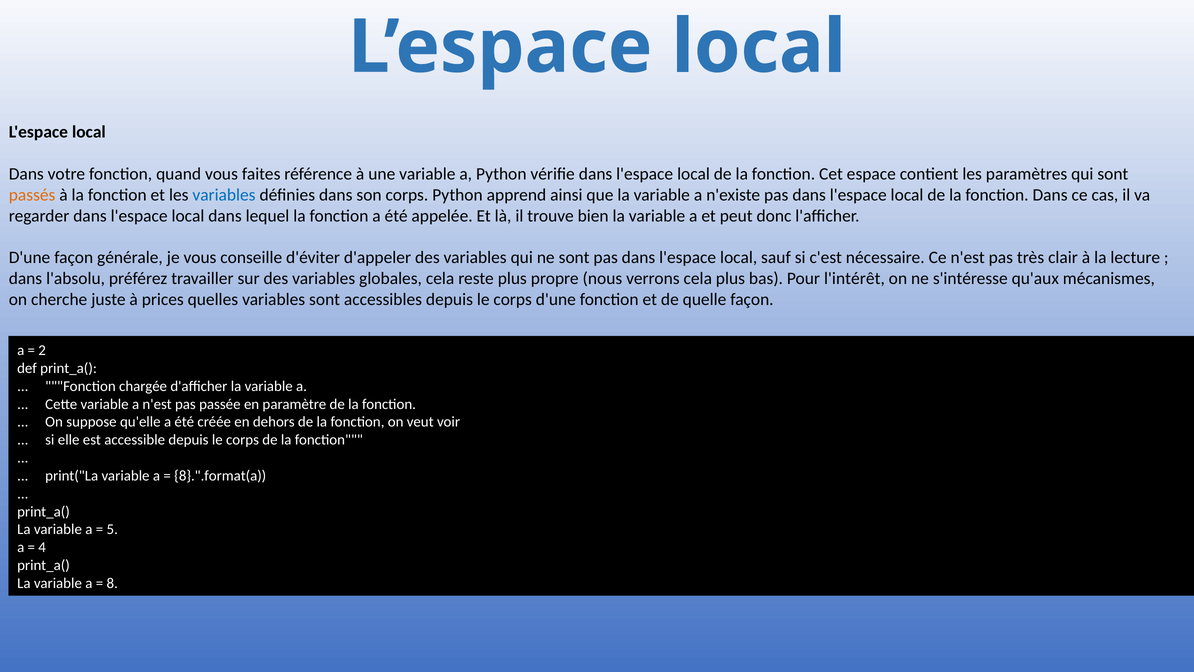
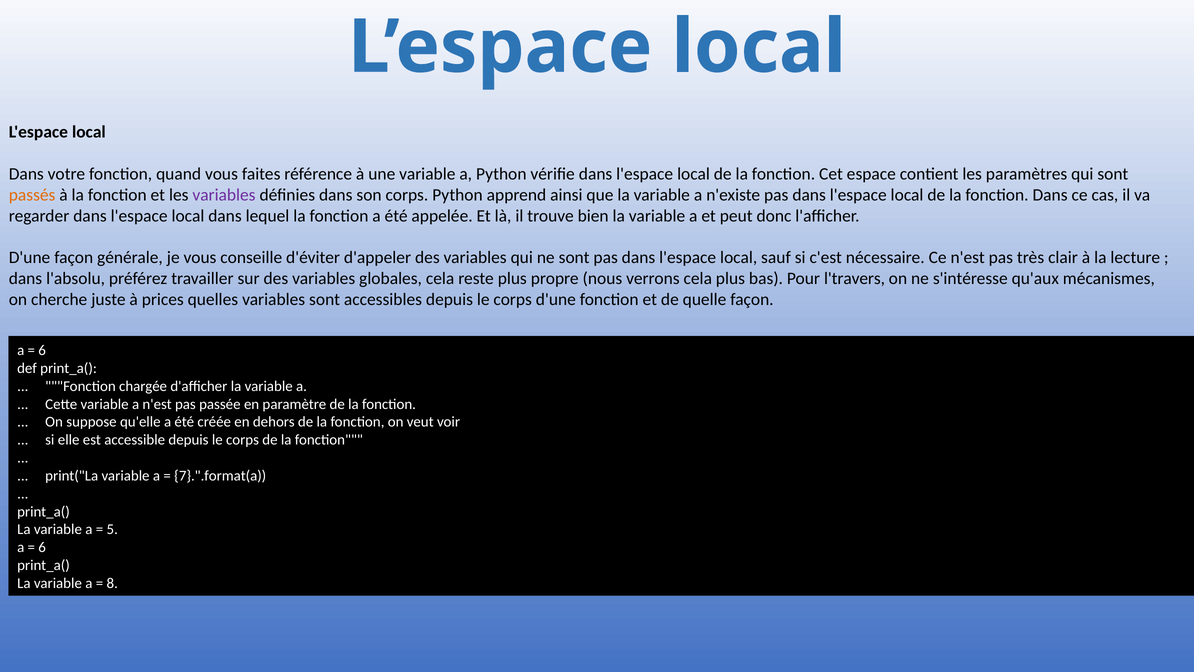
variables at (224, 195) colour: blue -> purple
l'intérêt: l'intérêt -> l'travers
2 at (42, 350): 2 -> 6
8}.".format(a: 8}.".format(a -> 7}.".format(a
4 at (42, 547): 4 -> 6
